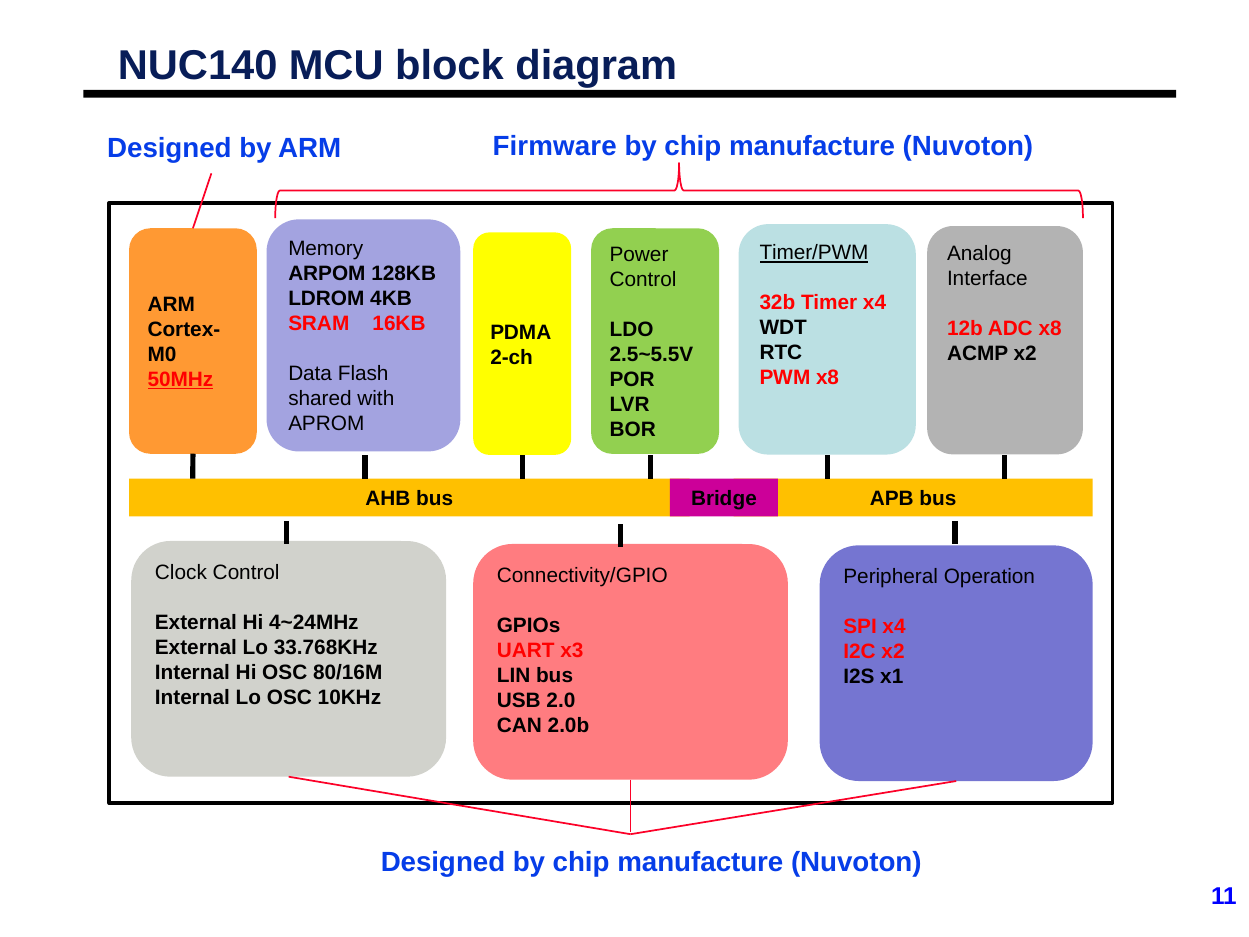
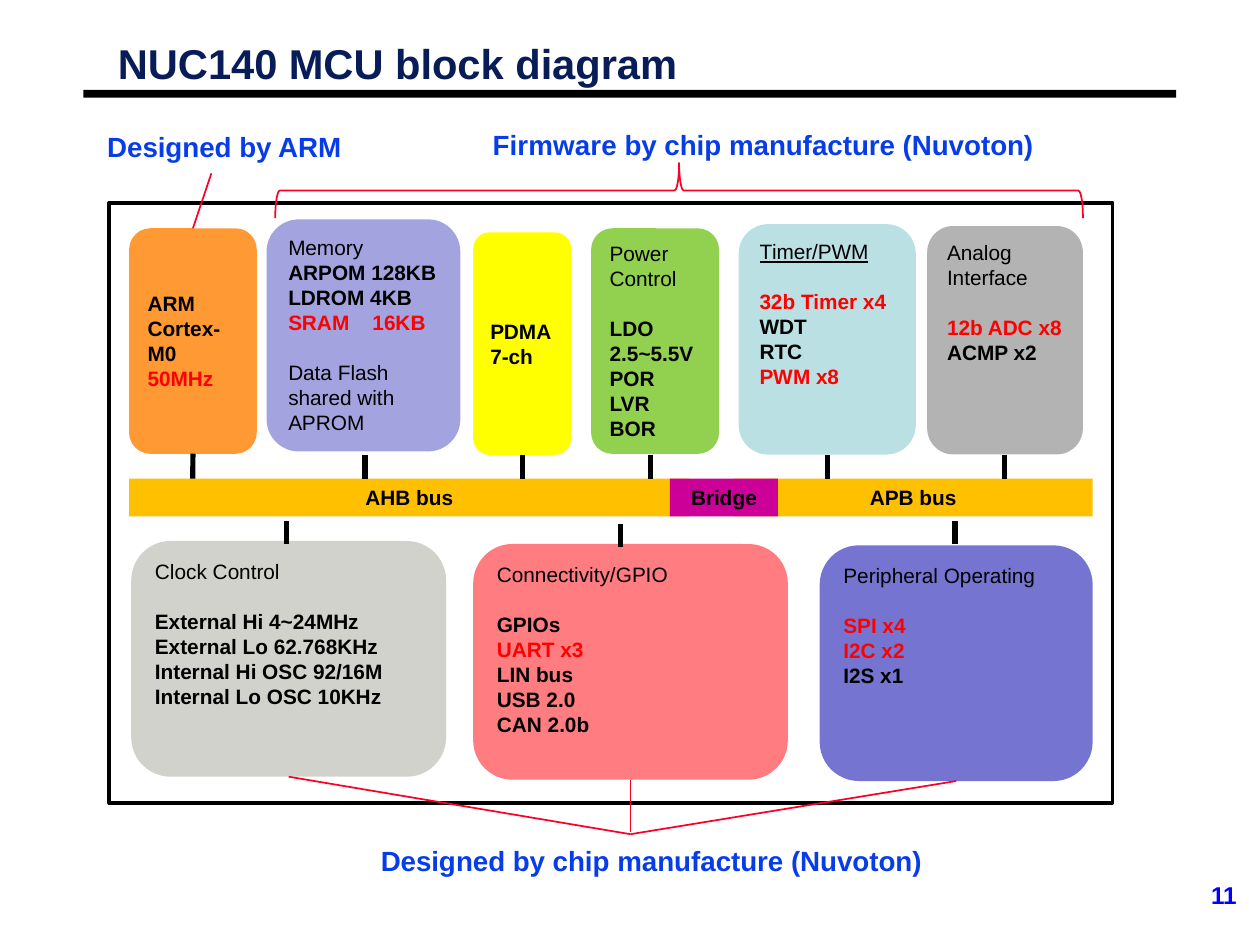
2-ch: 2-ch -> 7-ch
50MHz underline: present -> none
Operation: Operation -> Operating
33.768KHz: 33.768KHz -> 62.768KHz
80/16M: 80/16M -> 92/16M
